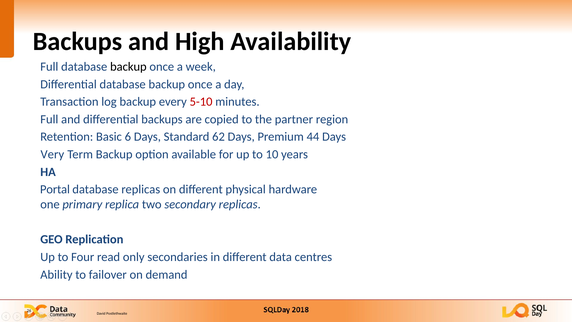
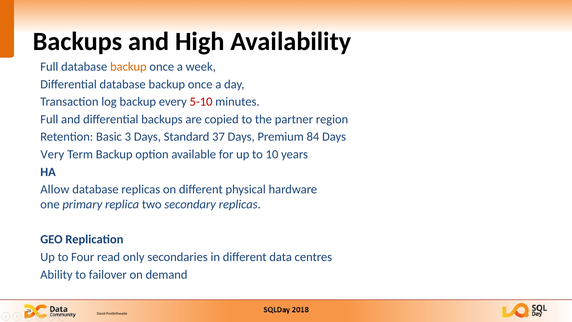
backup at (128, 67) colour: black -> orange
6: 6 -> 3
62: 62 -> 37
44: 44 -> 84
Portal: Portal -> Allow
